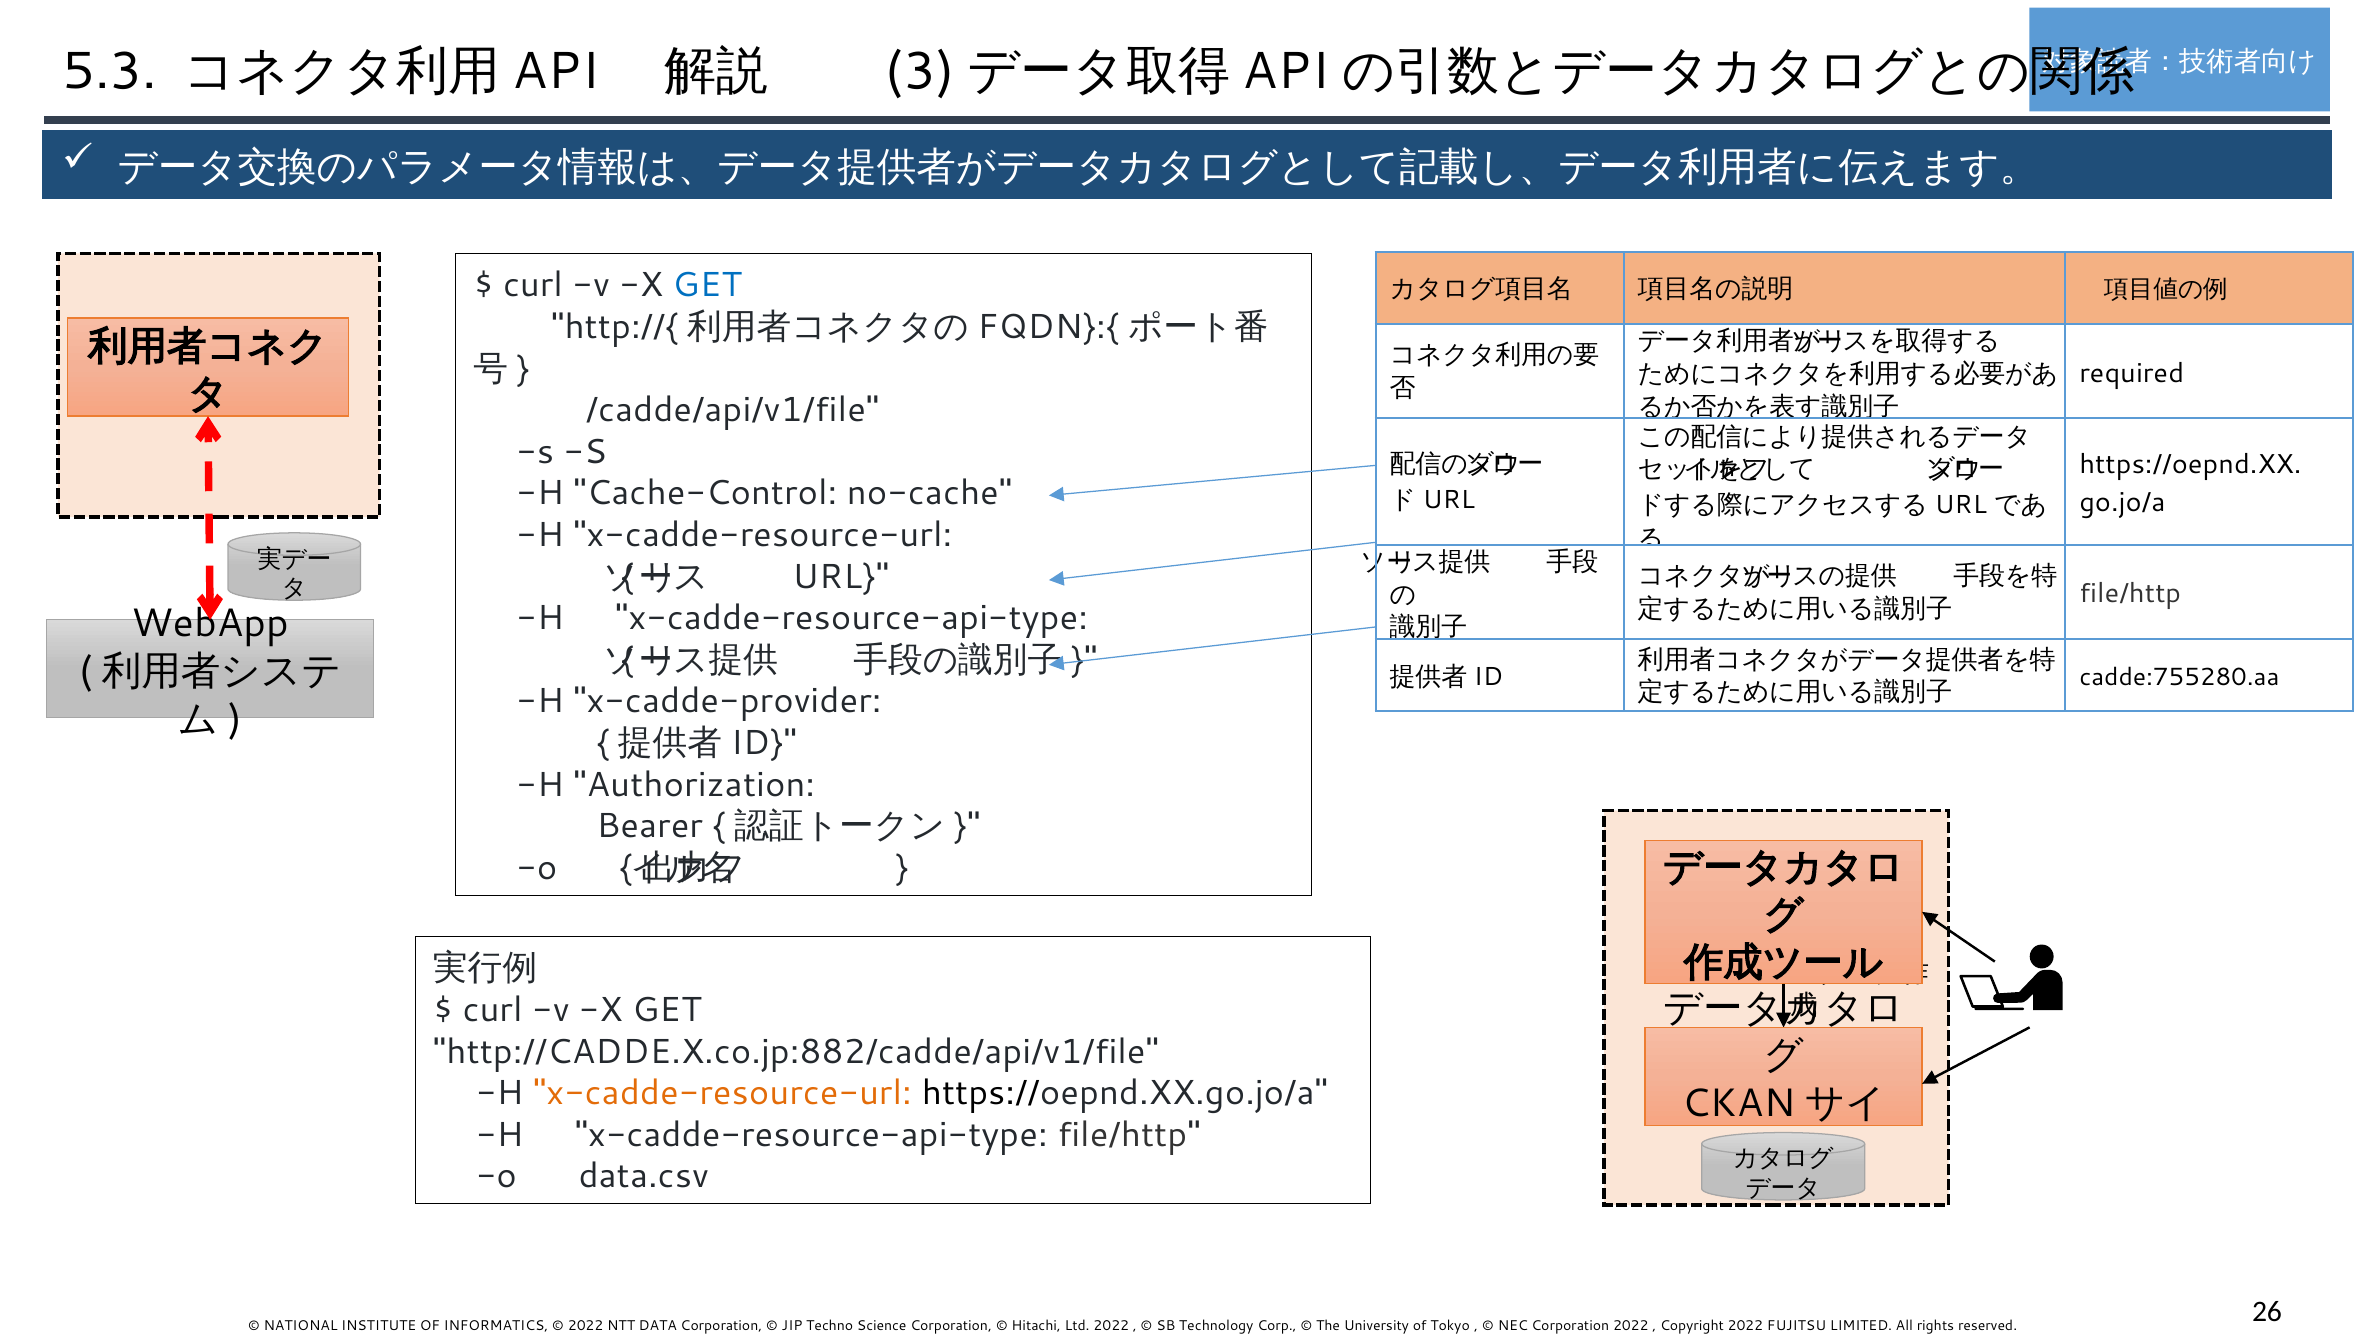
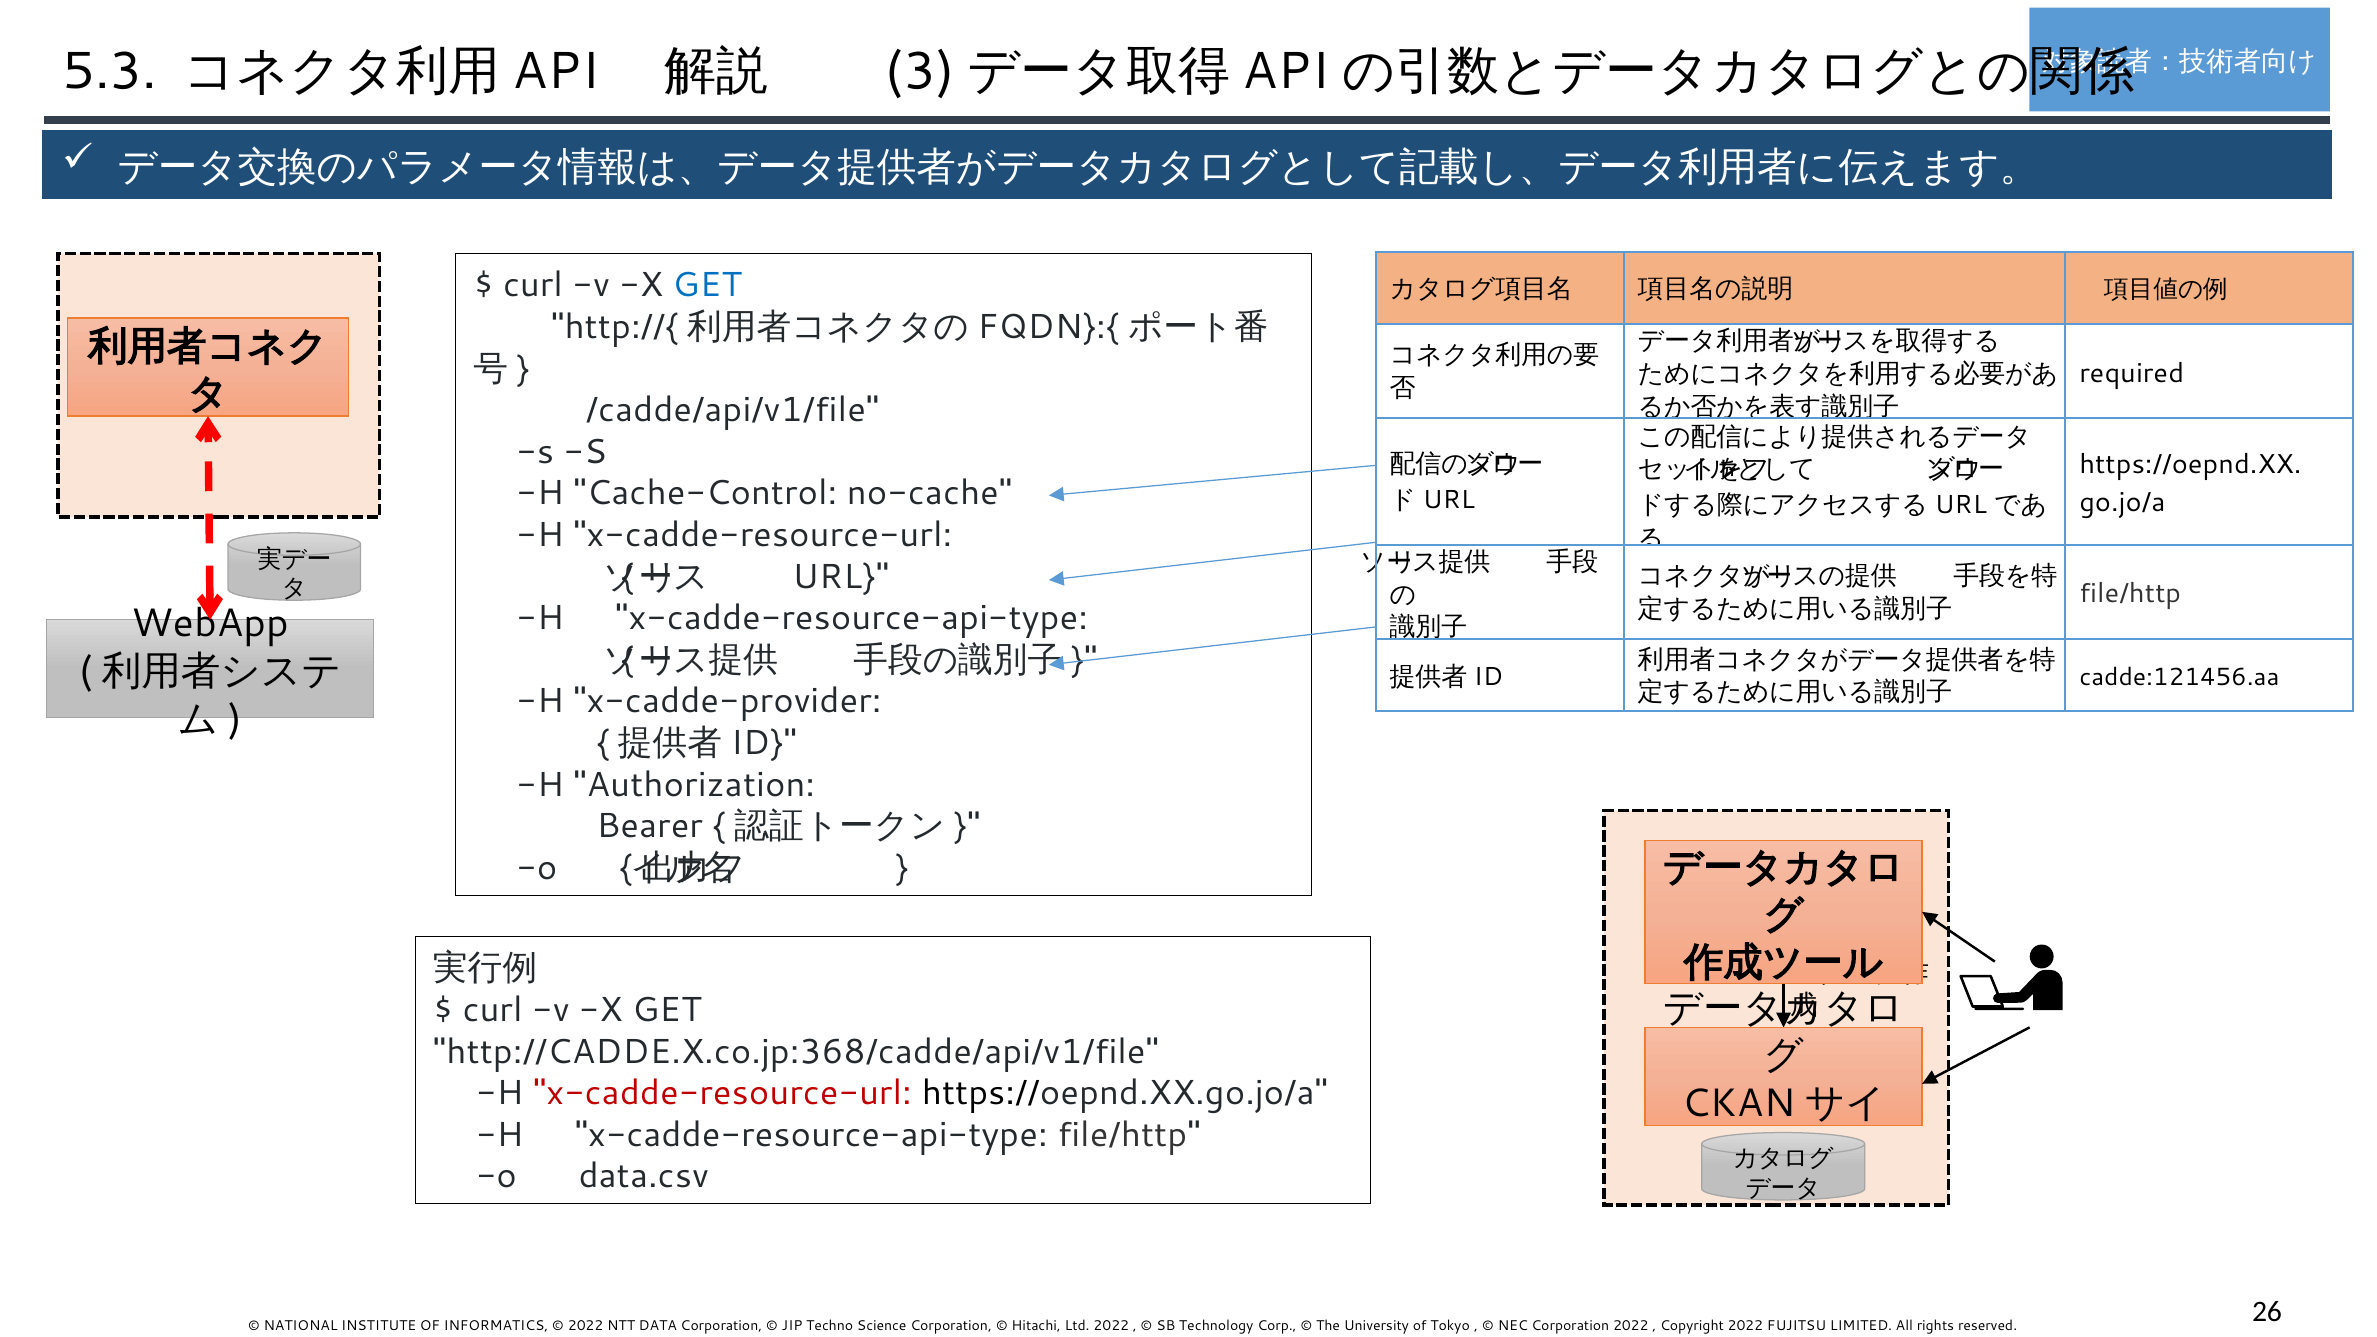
cadde:755280.aa: cadde:755280.aa -> cadde:121456.aa
http://CADDE.X.co.jp:882/cadde/api/v1/file: http://CADDE.X.co.jp:882/cadde/api/v1/file -> http://CADDE.X.co.jp:368/cadde/api/v1/file
x-cadde-resource-url at (722, 1093) colour: orange -> red
